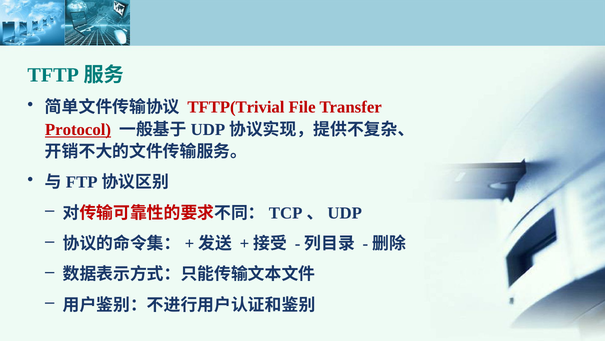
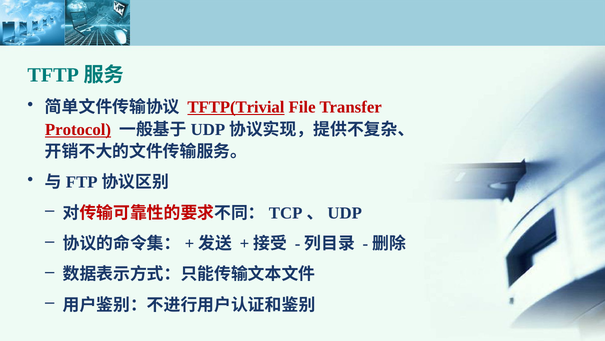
TFTP(Trivial underline: none -> present
